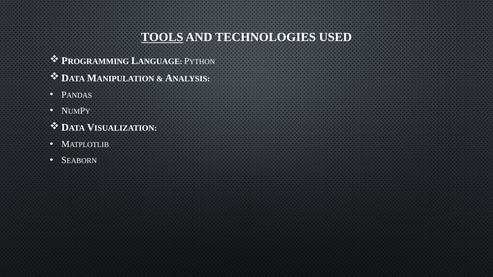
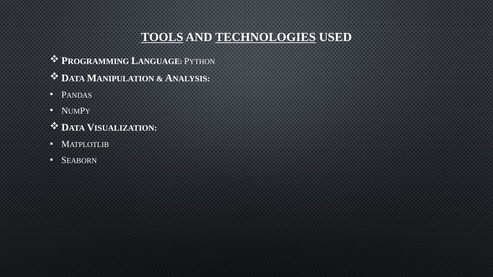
TECHNOLOGIES underline: none -> present
